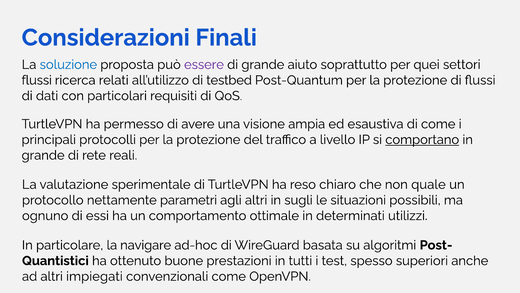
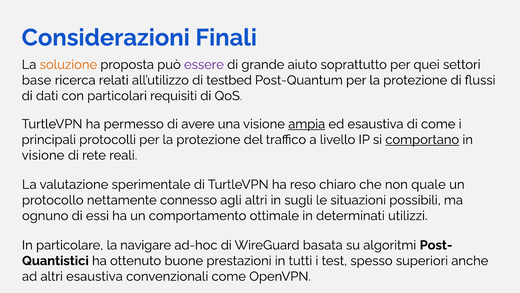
soluzione colour: blue -> orange
flussi at (37, 80): flussi -> base
ampia underline: none -> present
grande at (43, 155): grande -> visione
parametri: parametri -> connesso
altri impiegati: impiegati -> esaustiva
